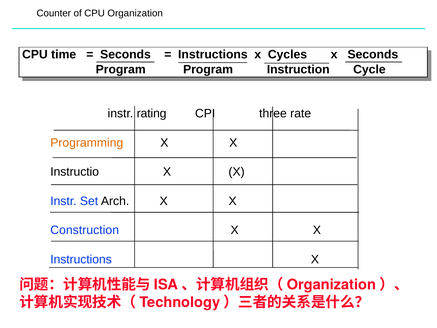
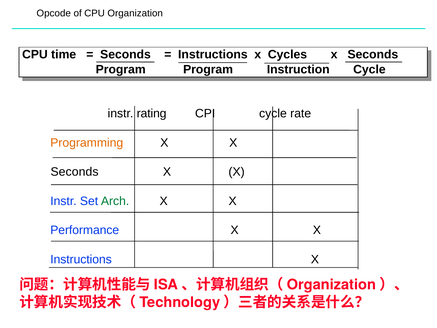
Counter: Counter -> Opcode
CPI three: three -> cycle
Instructio at (75, 172): Instructio -> Seconds
Arch colour: black -> green
Construction: Construction -> Performance
